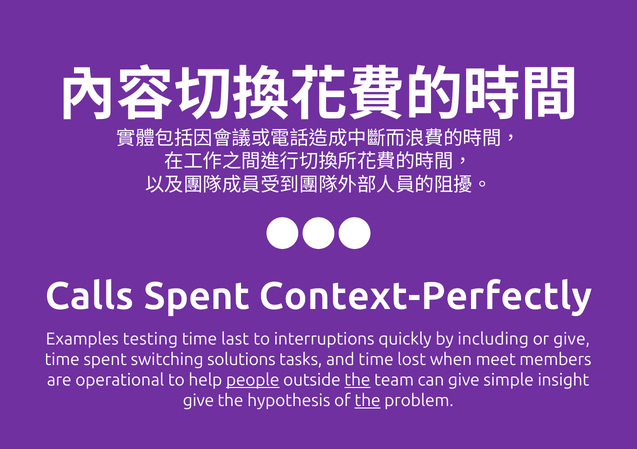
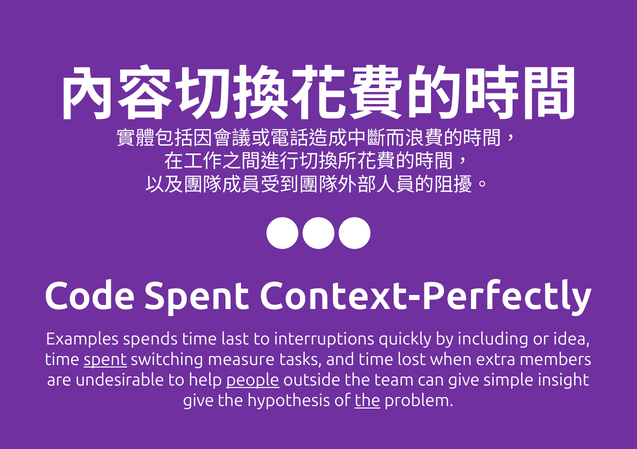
Calls: Calls -> Code
testing: testing -> spends
or give: give -> idea
spent at (105, 360) underline: none -> present
solutions: solutions -> measure
meet: meet -> extra
operational: operational -> undesirable
the at (357, 380) underline: present -> none
